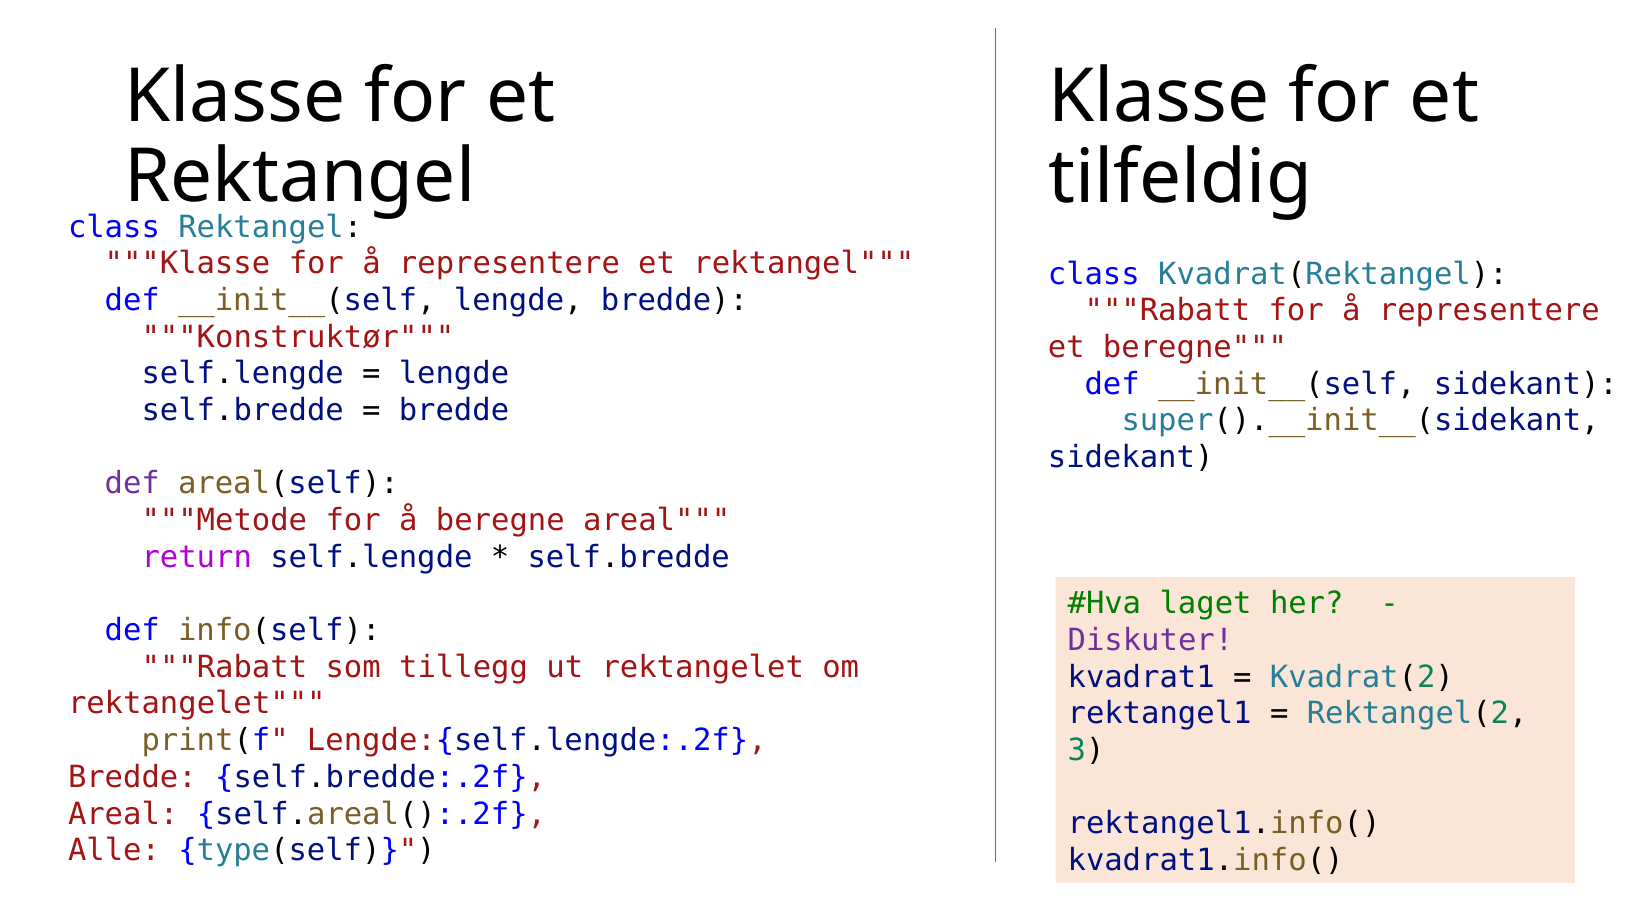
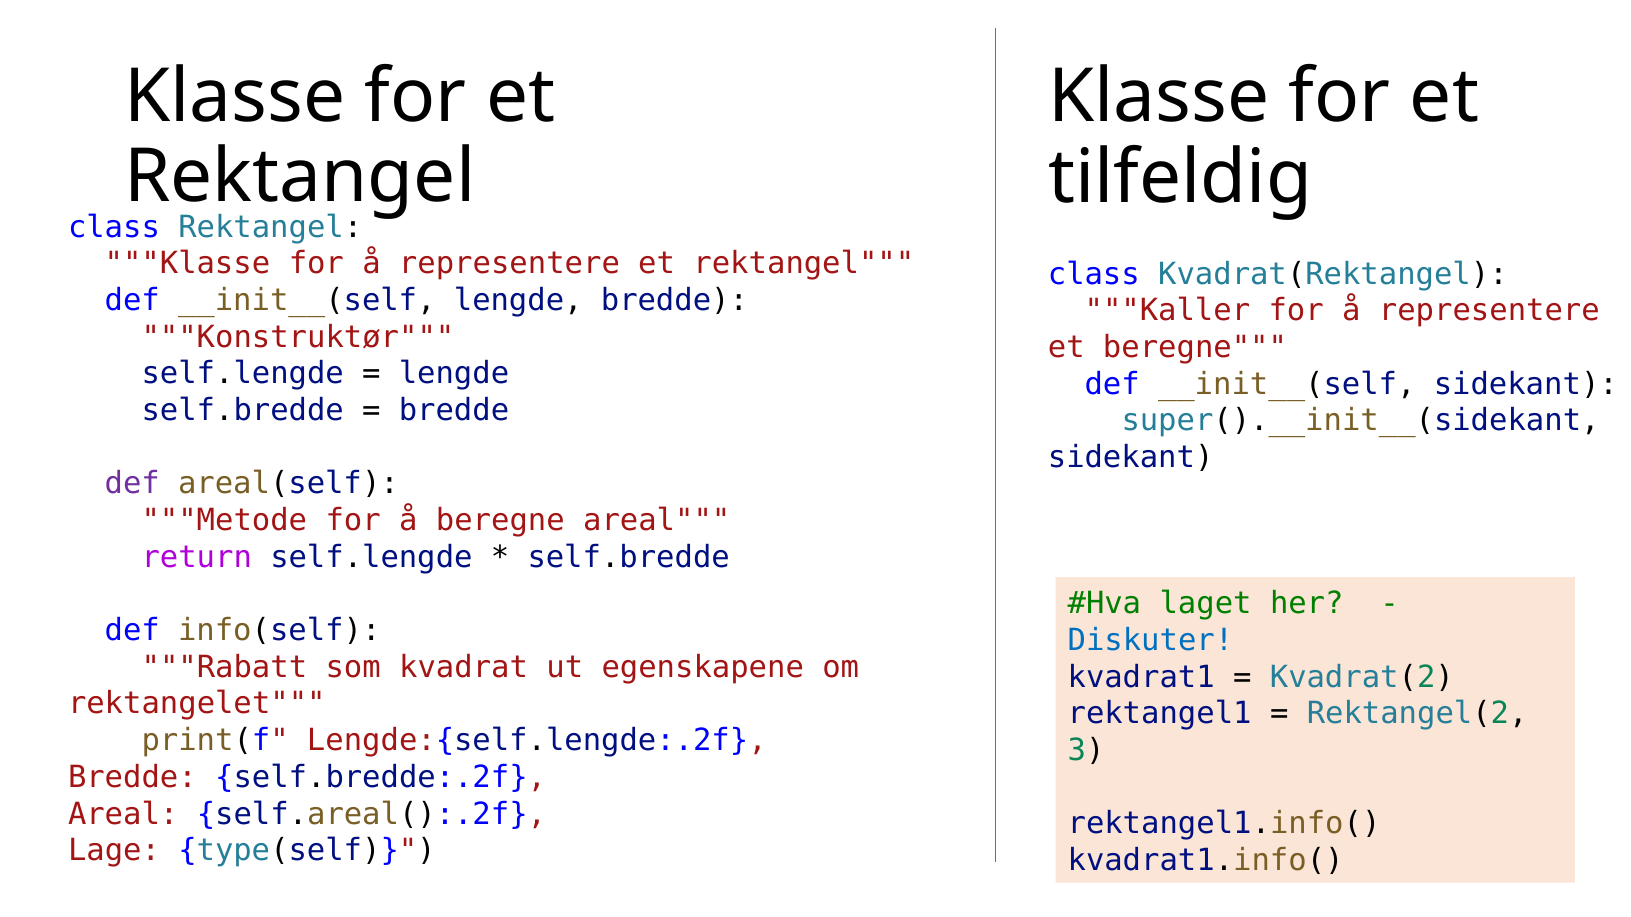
Rabatt at (1167, 311): Rabatt -> Kaller
Diskuter colour: purple -> blue
tillegg: tillegg -> kvadrat
ut rektangelet: rektangelet -> egenskapene
Alle: Alle -> Lage
